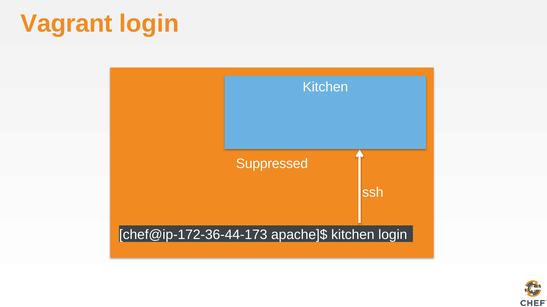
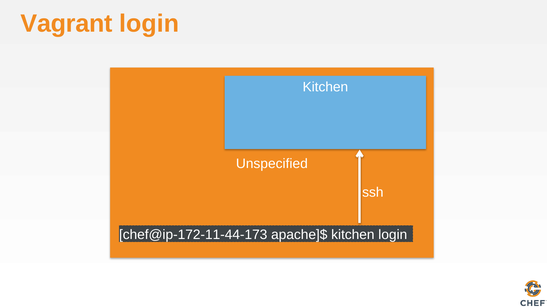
Suppressed: Suppressed -> Unspecified
chef@ip-172-36-44-173: chef@ip-172-36-44-173 -> chef@ip-172-11-44-173
